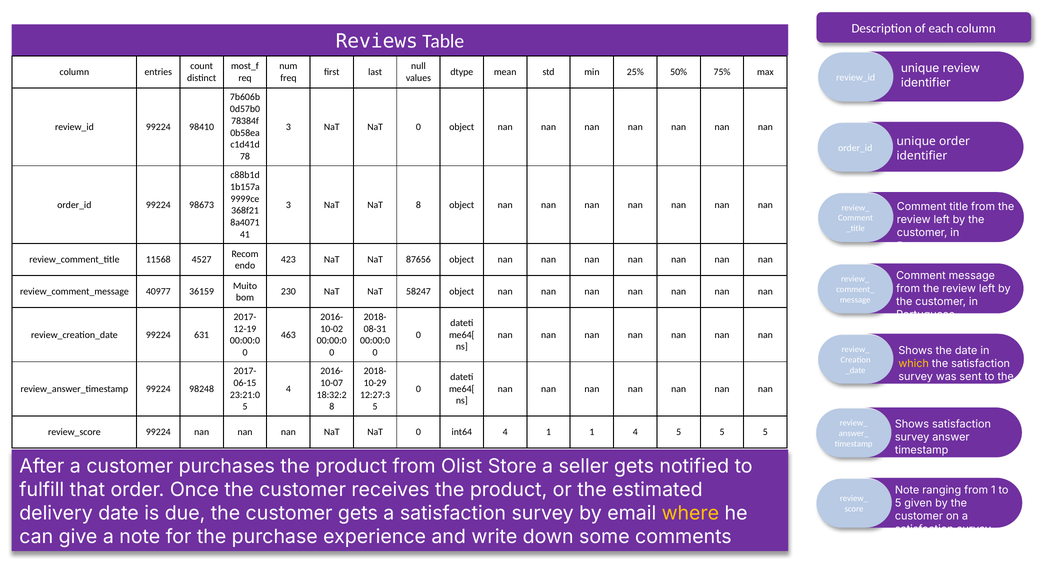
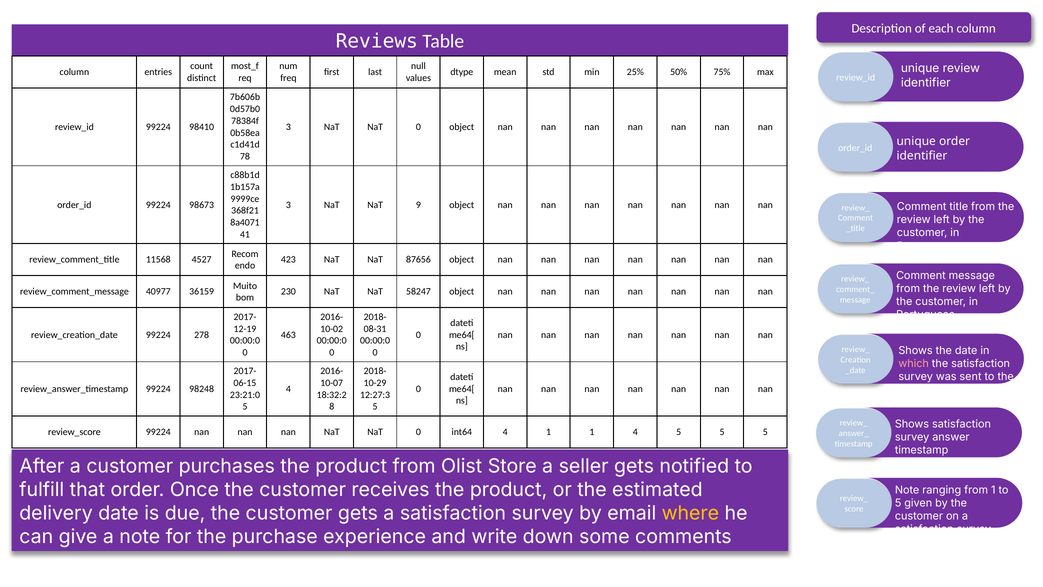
NaT 8: 8 -> 9
631: 631 -> 278
which colour: yellow -> pink
